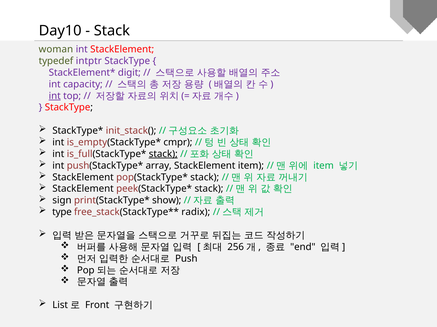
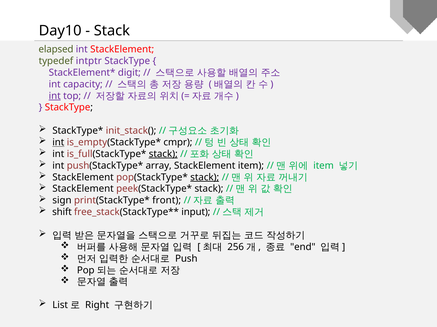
woman: woman -> elapsed
int at (58, 143) underline: none -> present
stack at (205, 178) underline: none -> present
show: show -> front
type: type -> shift
radix: radix -> input
Front: Front -> Right
